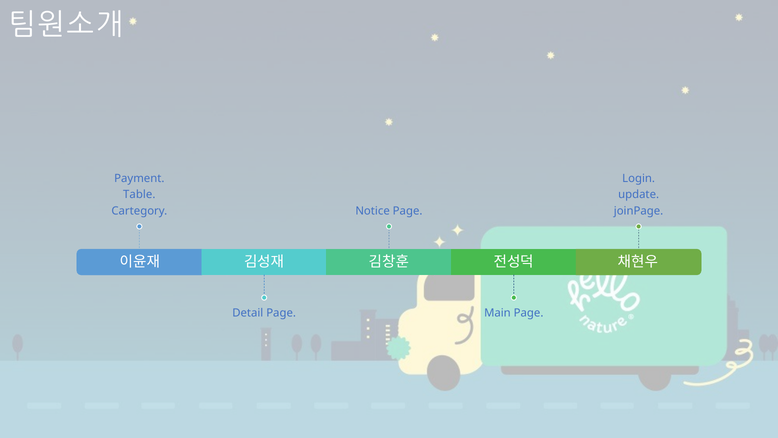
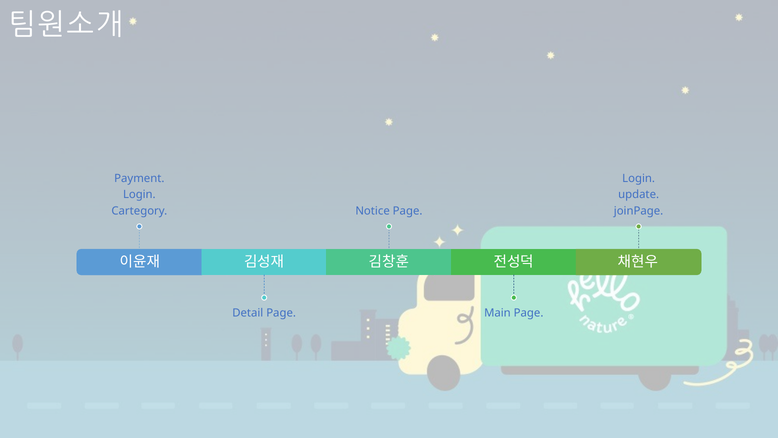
Table at (139, 194): Table -> Login
